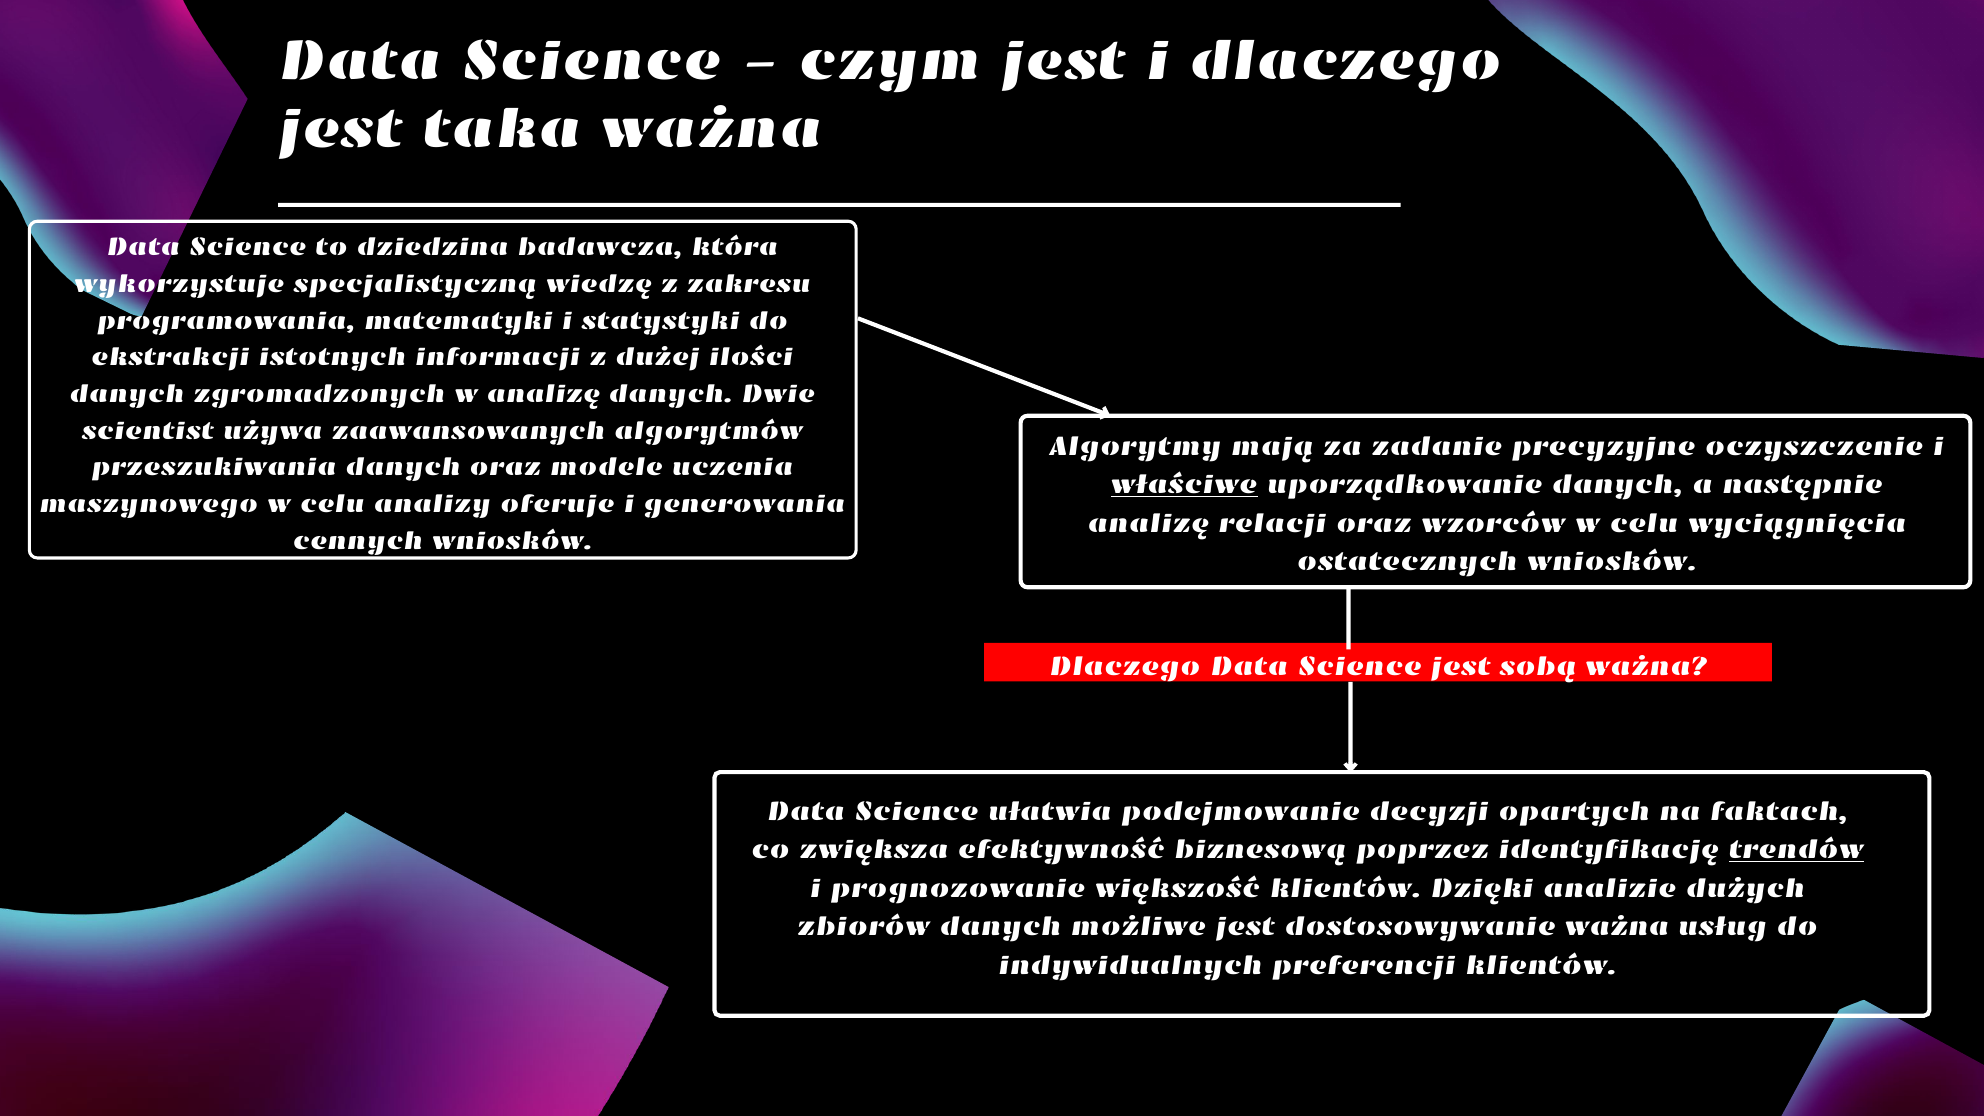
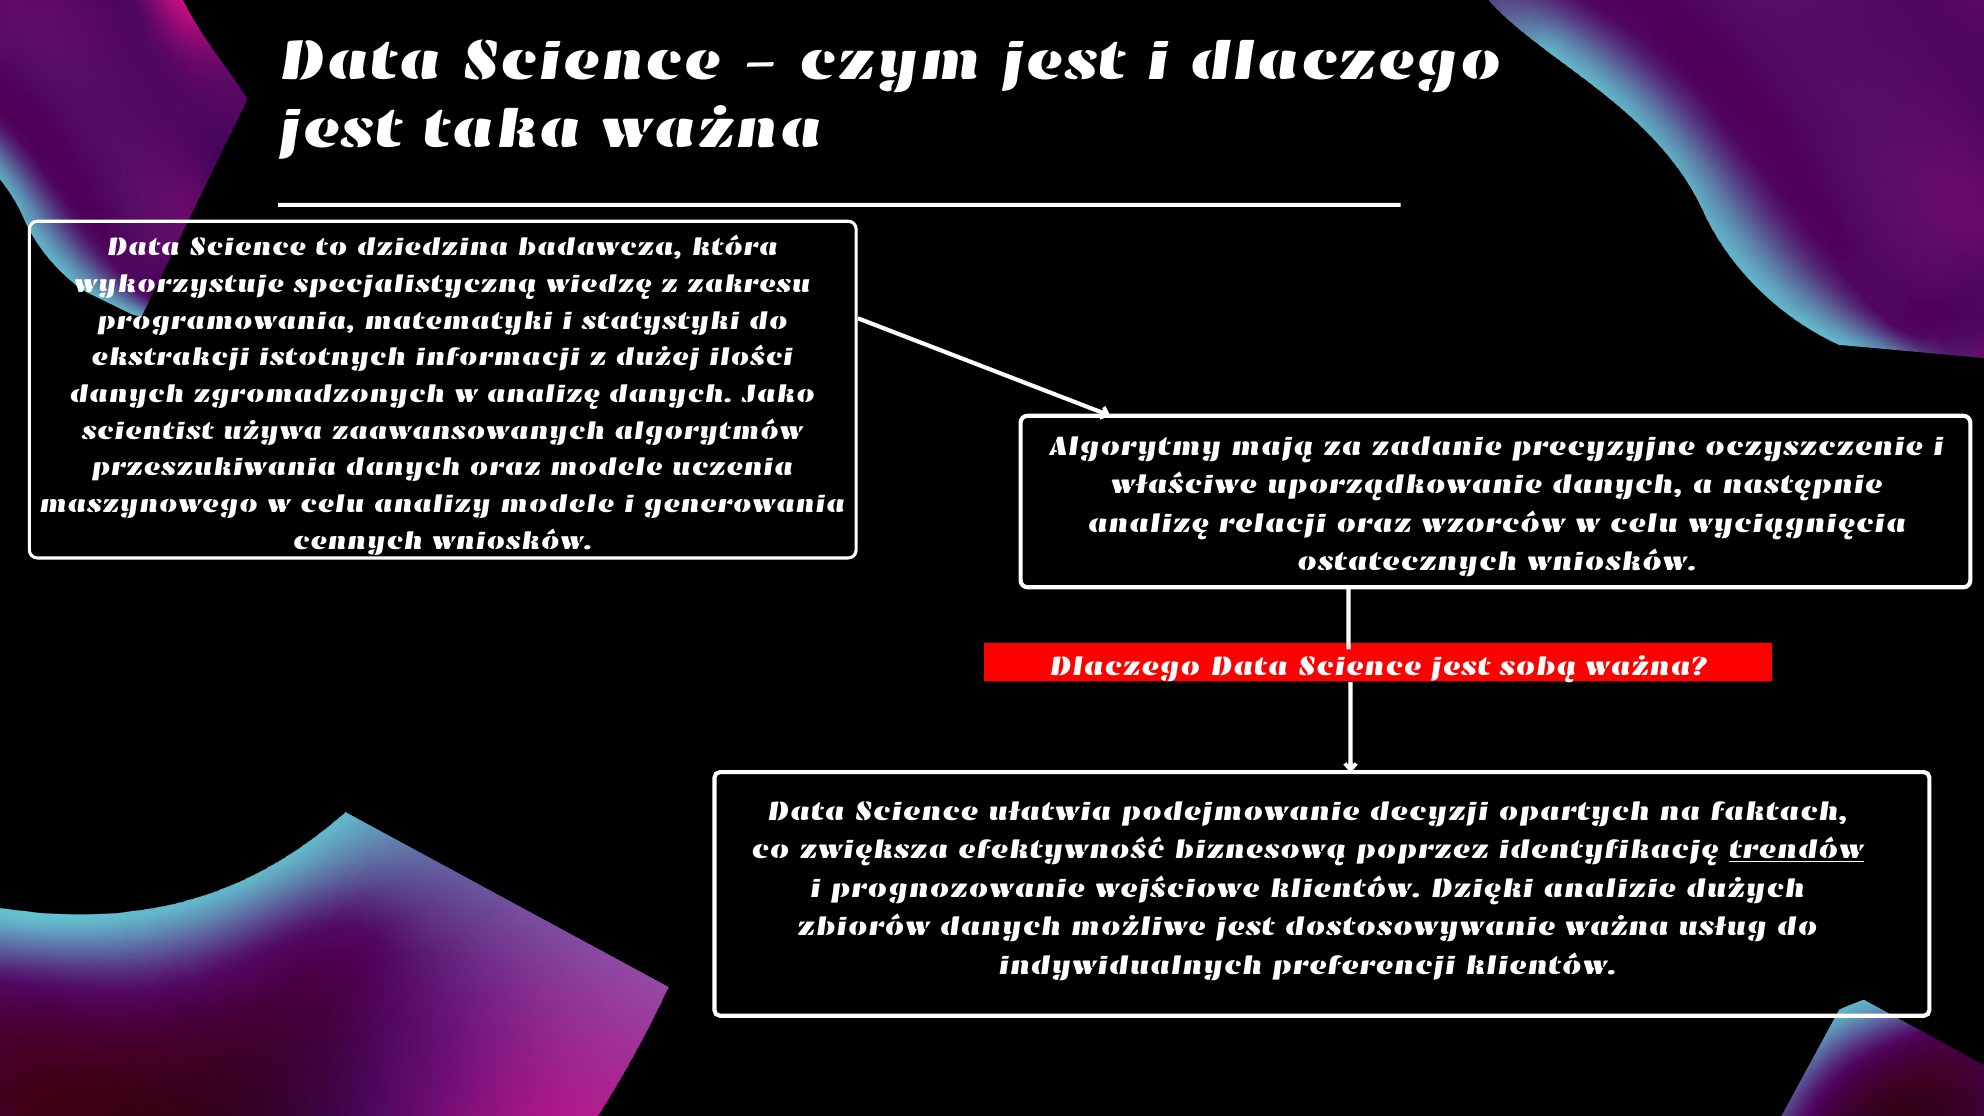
Dwie: Dwie -> Jako
właściwe underline: present -> none
analizy oferuje: oferuje -> modele
większość: większość -> wejściowe
